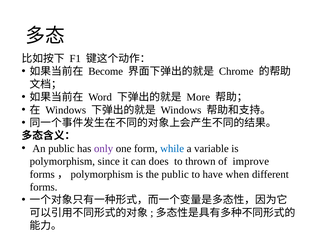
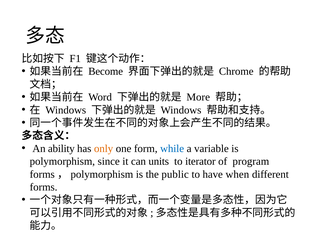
An public: public -> ability
only colour: purple -> orange
does: does -> units
thrown: thrown -> iterator
improve: improve -> program
